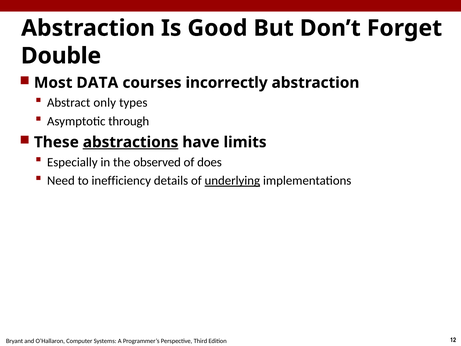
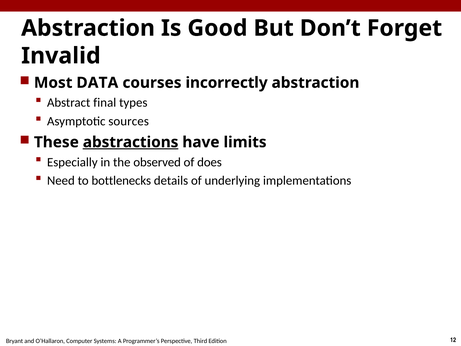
Double: Double -> Invalid
only: only -> final
through: through -> sources
inefficiency: inefficiency -> bottlenecks
underlying underline: present -> none
